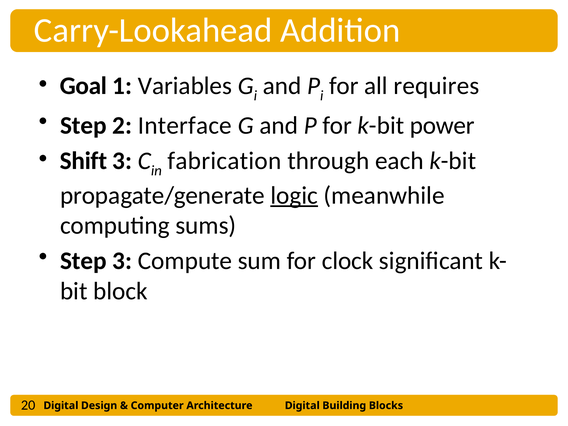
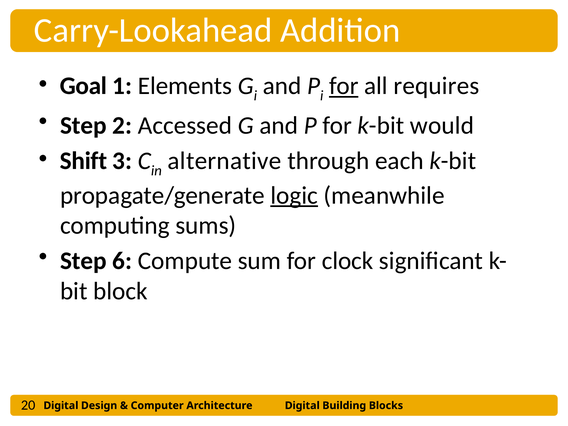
Variables: Variables -> Elements
for at (344, 86) underline: none -> present
Interface: Interface -> Accessed
power: power -> would
fabrication: fabrication -> alternative
Step 3: 3 -> 6
